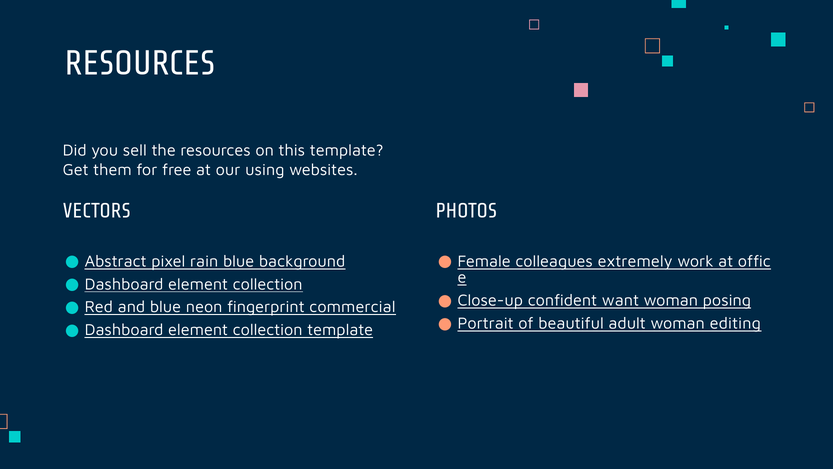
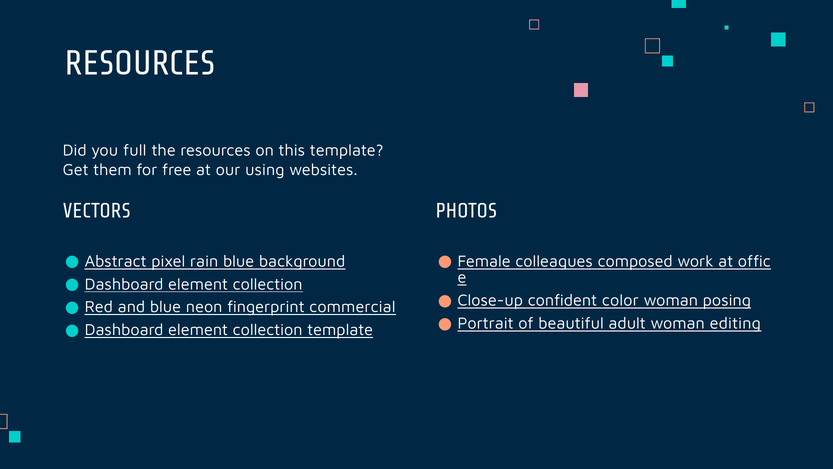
sell: sell -> full
extremely: extremely -> composed
want: want -> color
